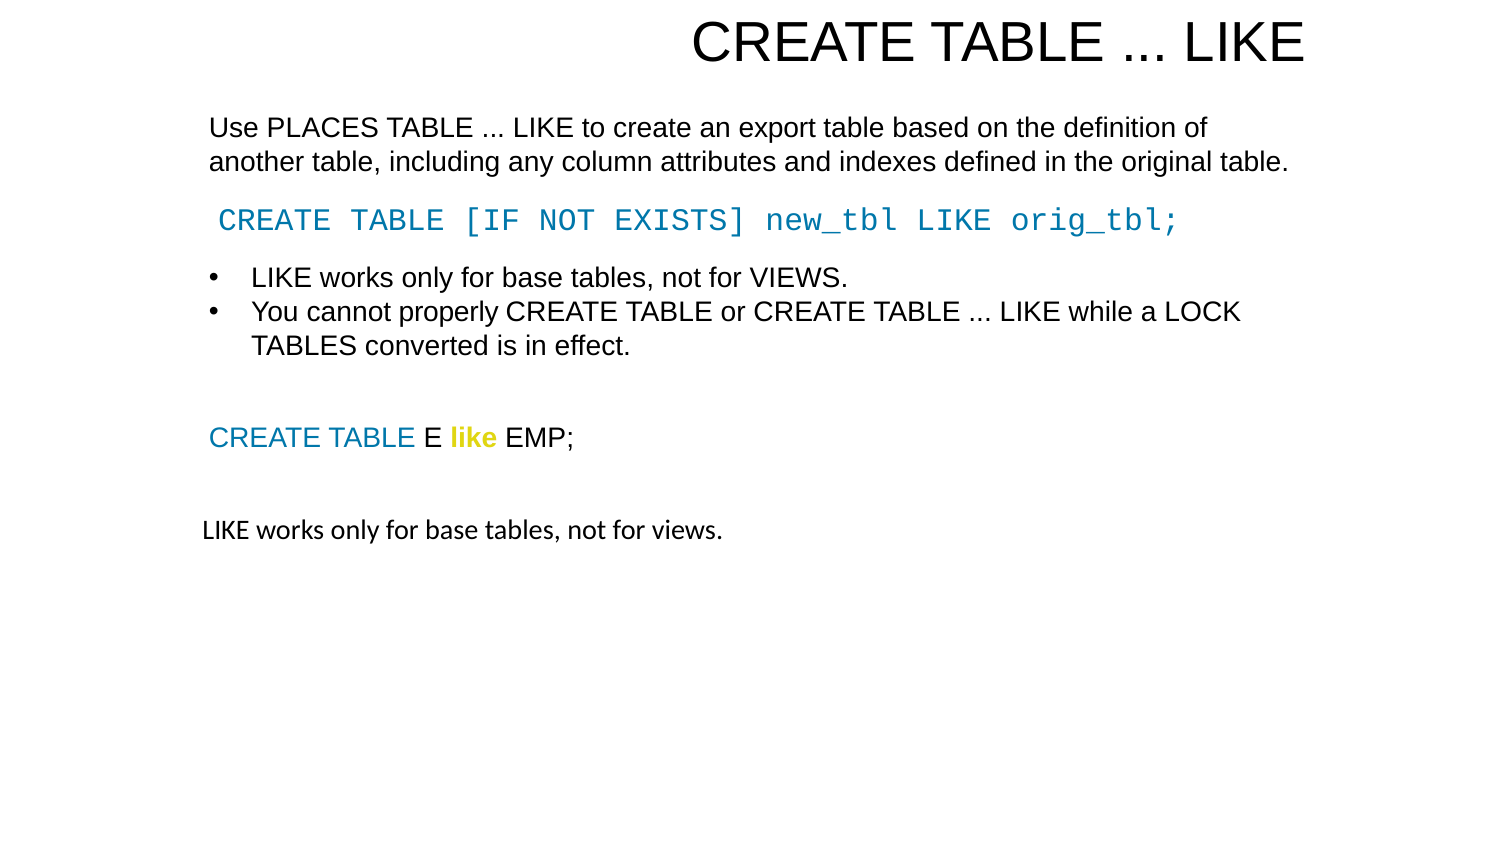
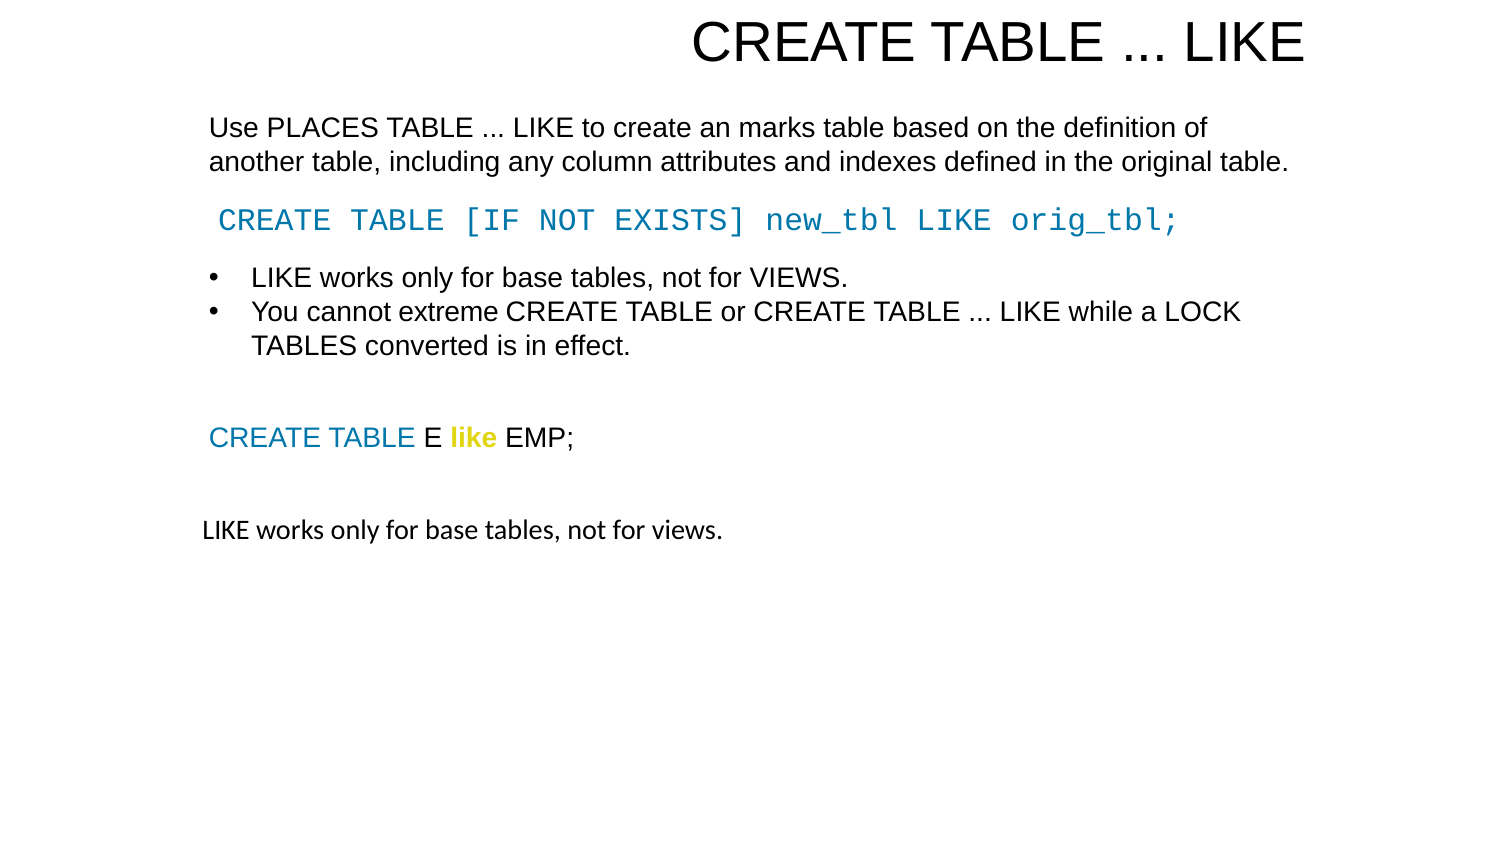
export: export -> marks
properly: properly -> extreme
